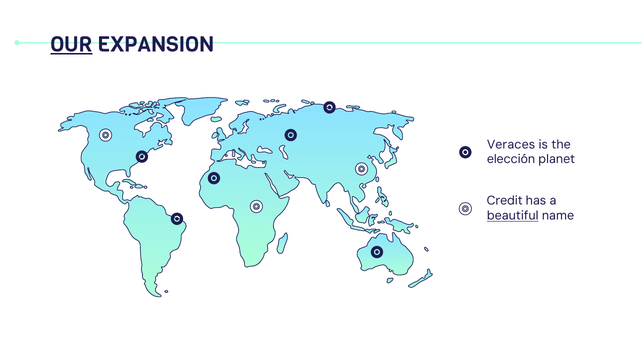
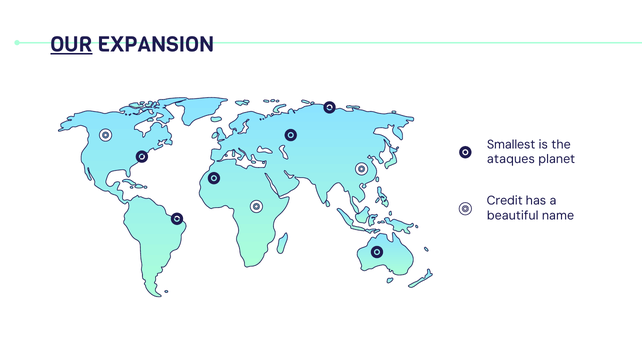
Veraces: Veraces -> Smallest
elección: elección -> ataques
beautiful underline: present -> none
